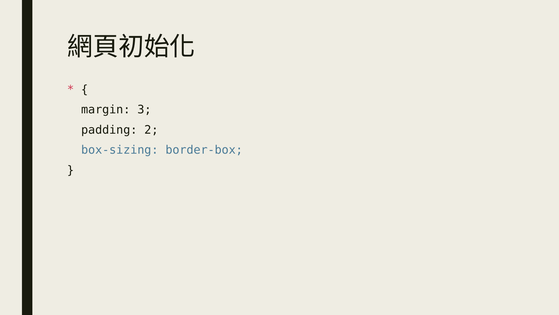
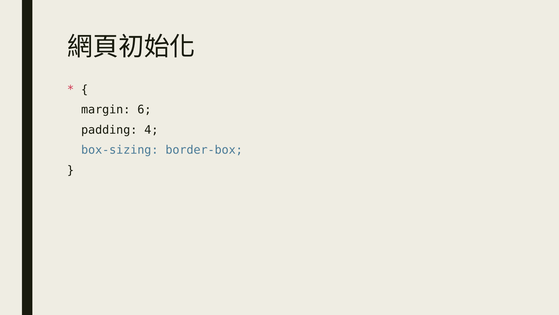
3: 3 -> 6
2: 2 -> 4
